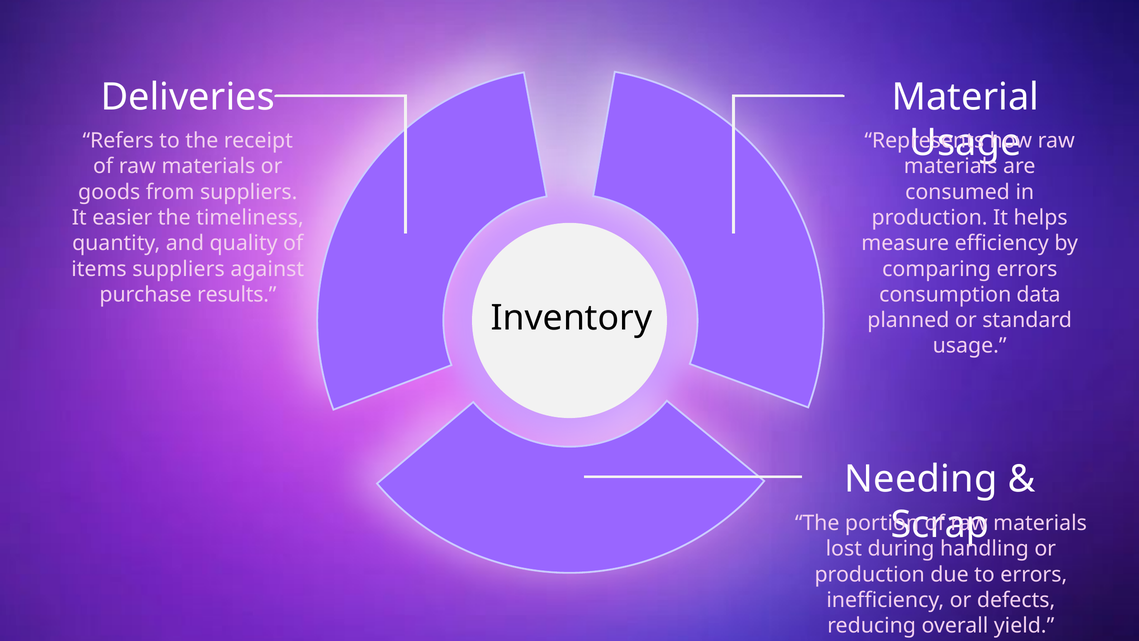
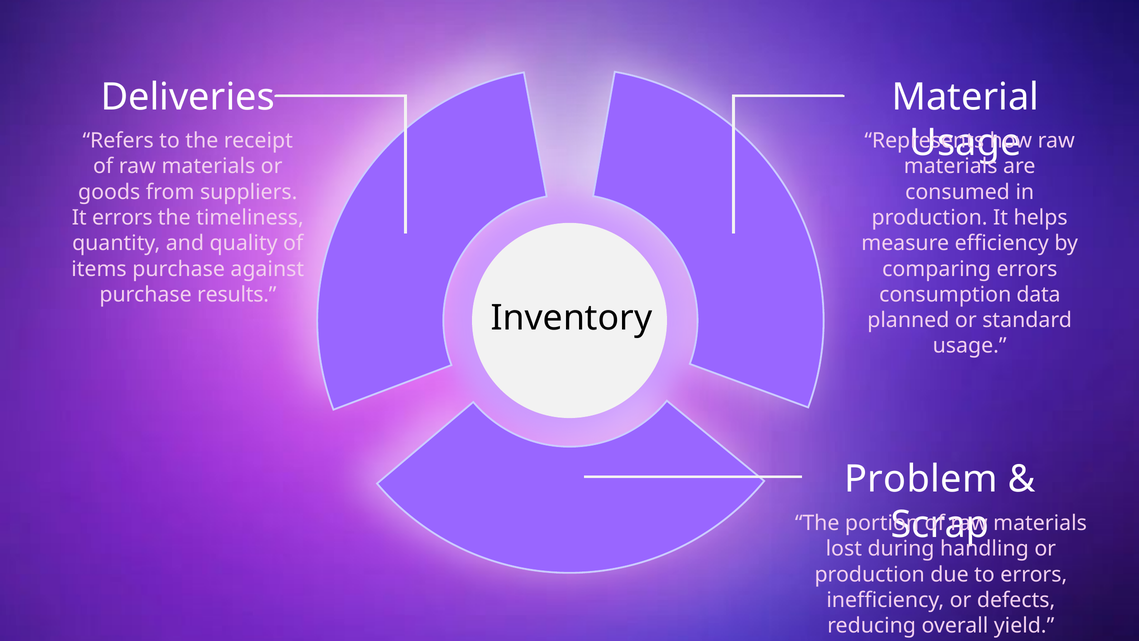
It easier: easier -> errors
items suppliers: suppliers -> purchase
Needing: Needing -> Problem
